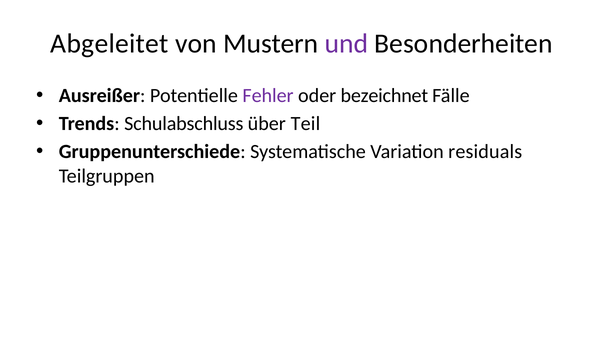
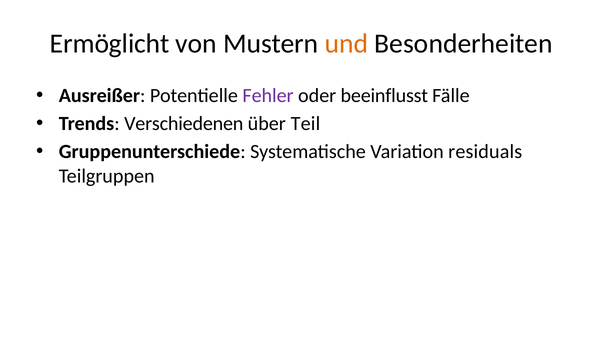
Abgeleitet: Abgeleitet -> Ermöglicht
und colour: purple -> orange
bezeichnet: bezeichnet -> beeinflusst
Schulabschluss: Schulabschluss -> Verschiedenen
